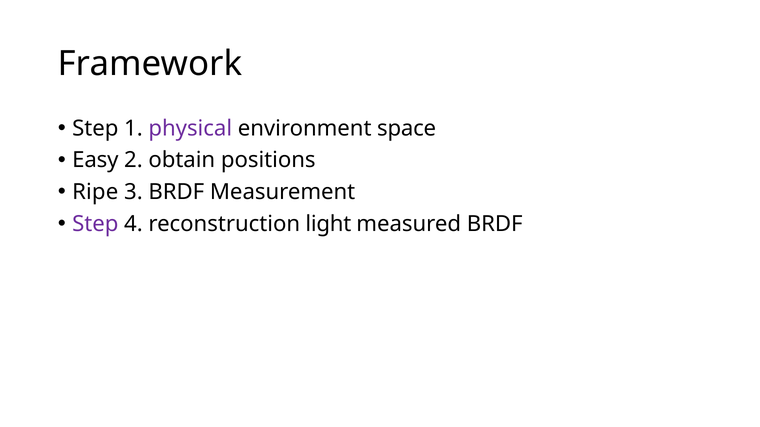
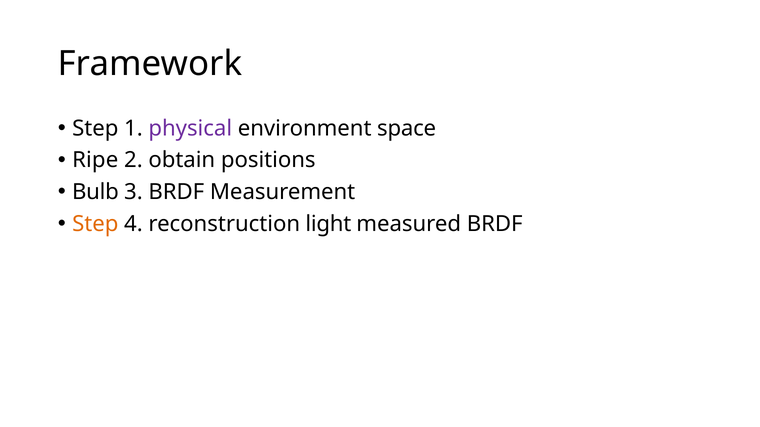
Easy: Easy -> Ripe
Ripe: Ripe -> Bulb
Step at (95, 224) colour: purple -> orange
